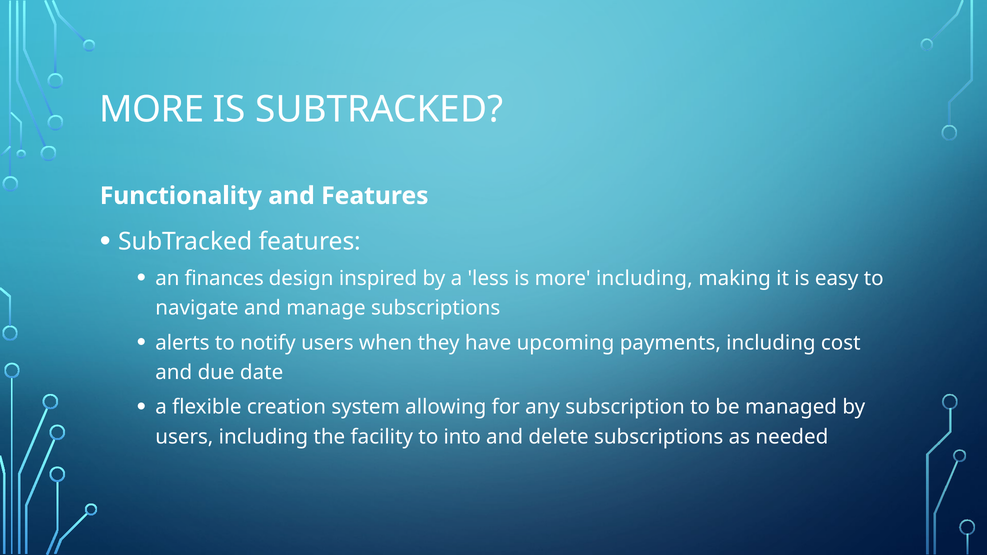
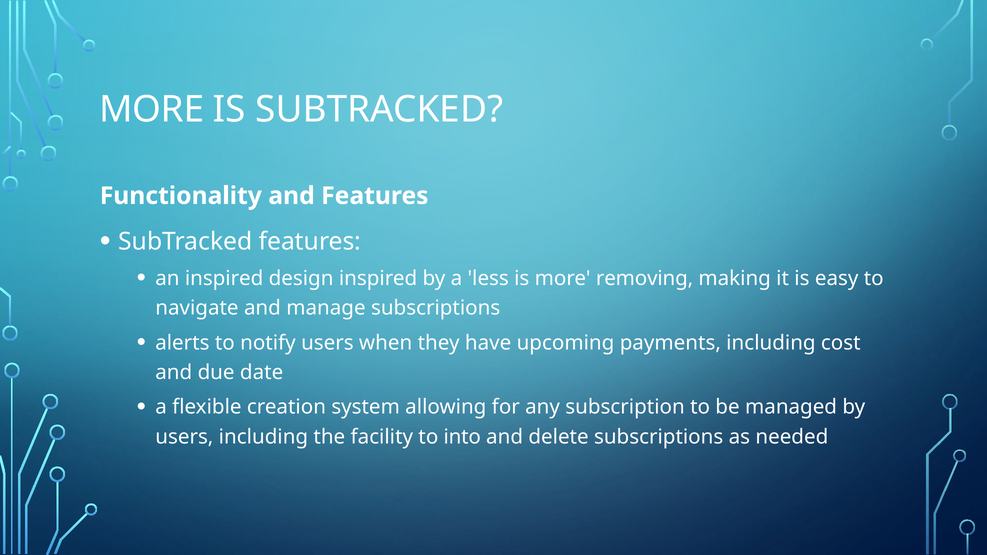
an finances: finances -> inspired
more including: including -> removing
